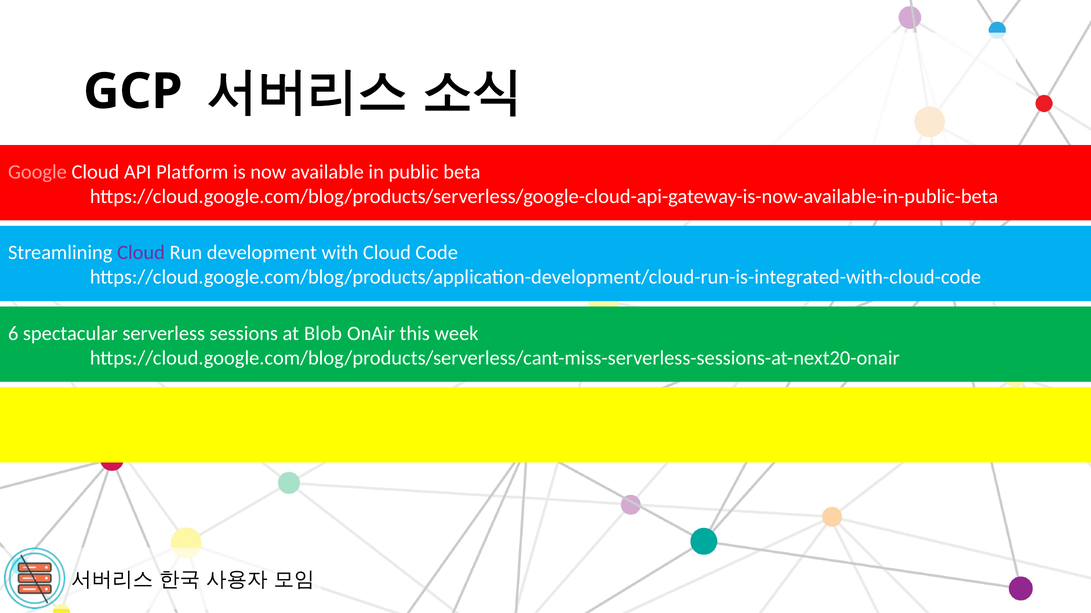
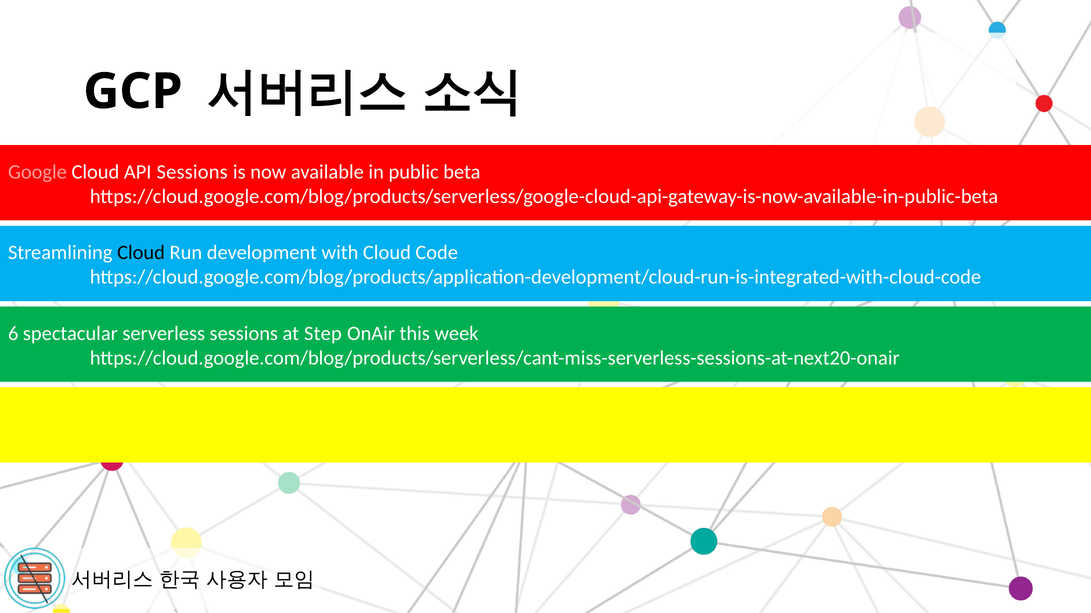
API Platform: Platform -> Sessions
Cloud at (141, 253) colour: purple -> black
Blob: Blob -> Step
